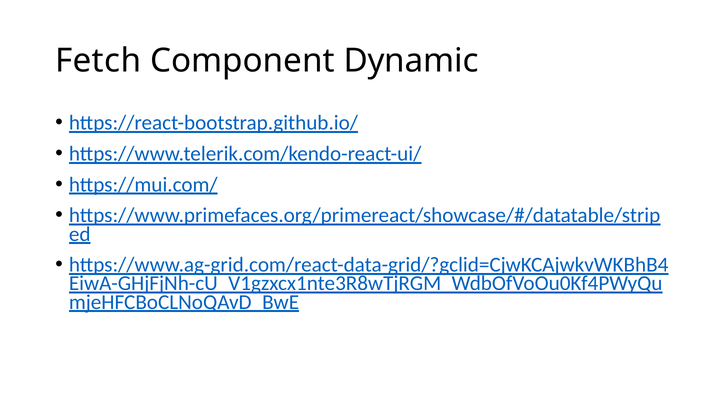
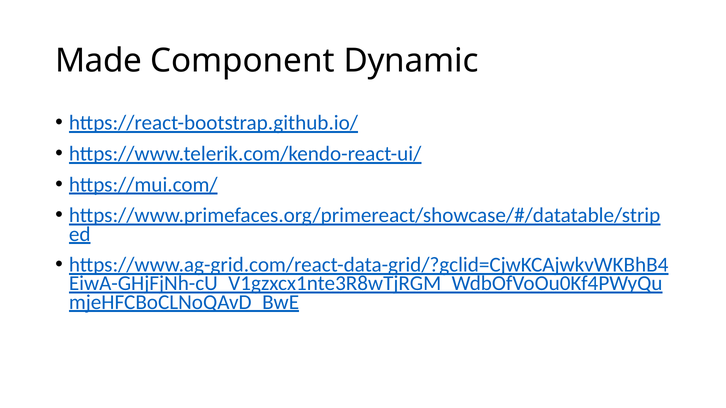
Fetch: Fetch -> Made
